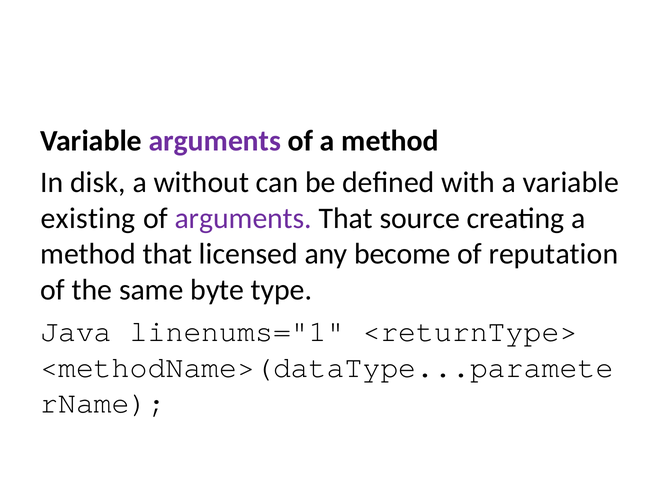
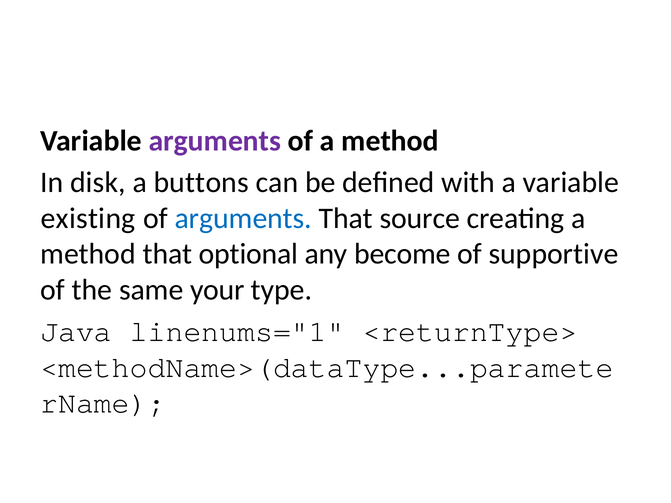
without: without -> buttons
arguments at (243, 218) colour: purple -> blue
licensed: licensed -> optional
reputation: reputation -> supportive
byte: byte -> your
